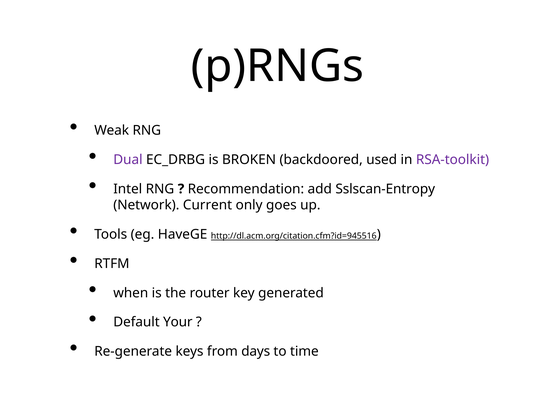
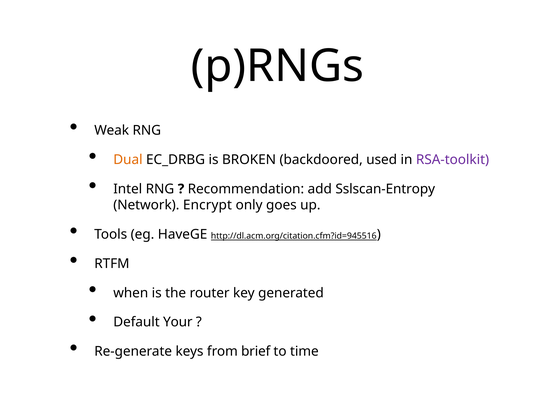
Dual colour: purple -> orange
Current: Current -> Encrypt
days: days -> brief
